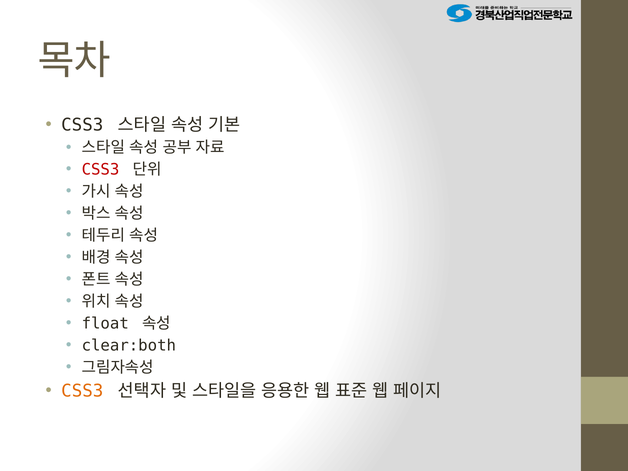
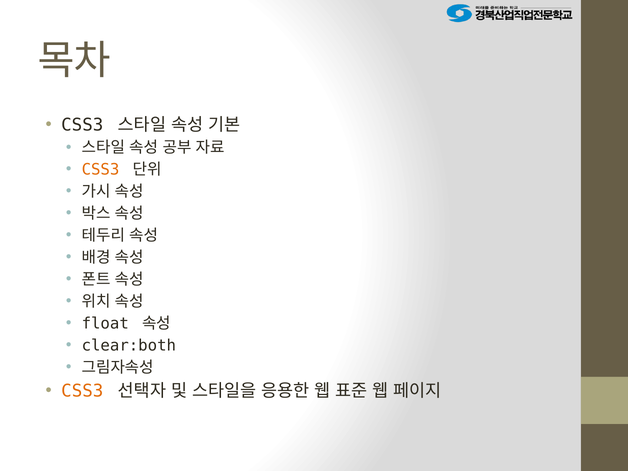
CSS3 at (101, 170) colour: red -> orange
